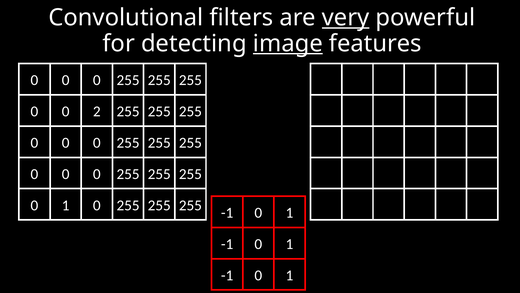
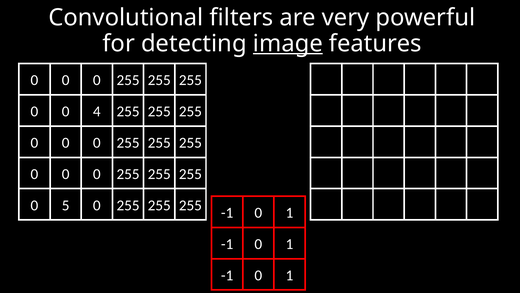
very underline: present -> none
2: 2 -> 4
1 at (66, 205): 1 -> 5
